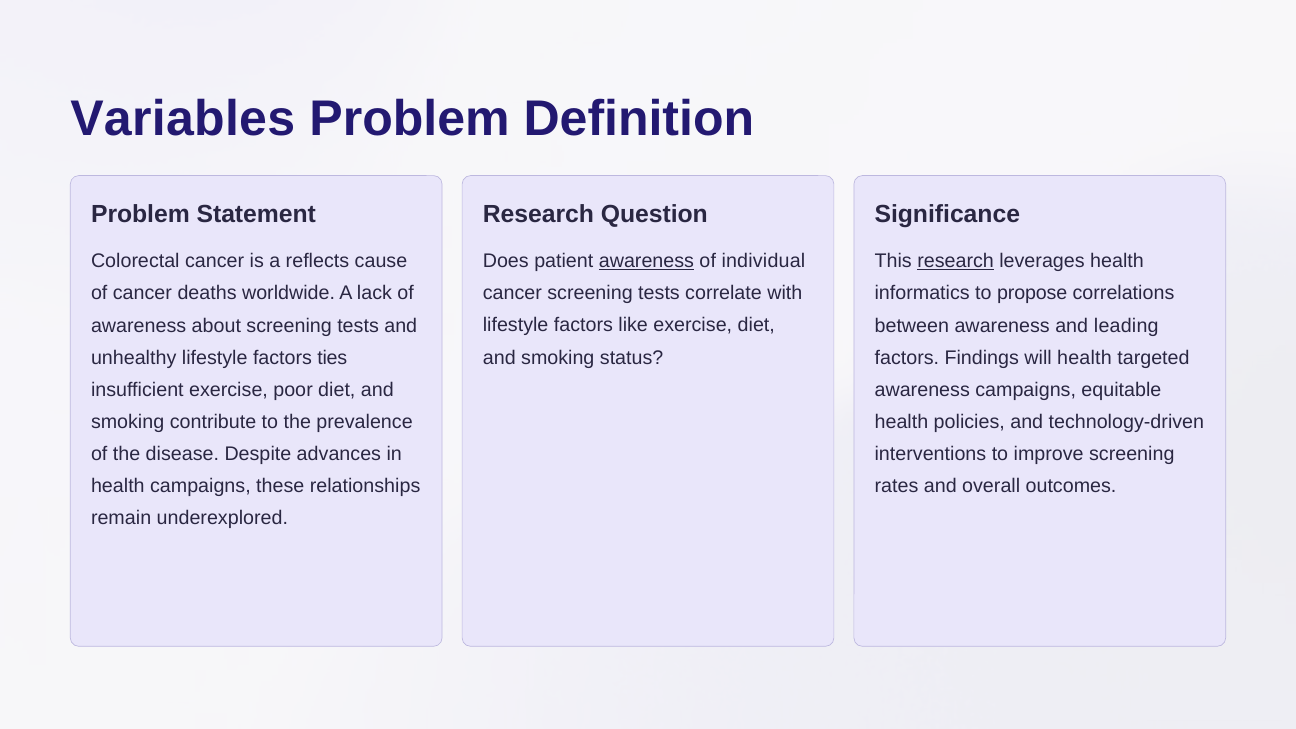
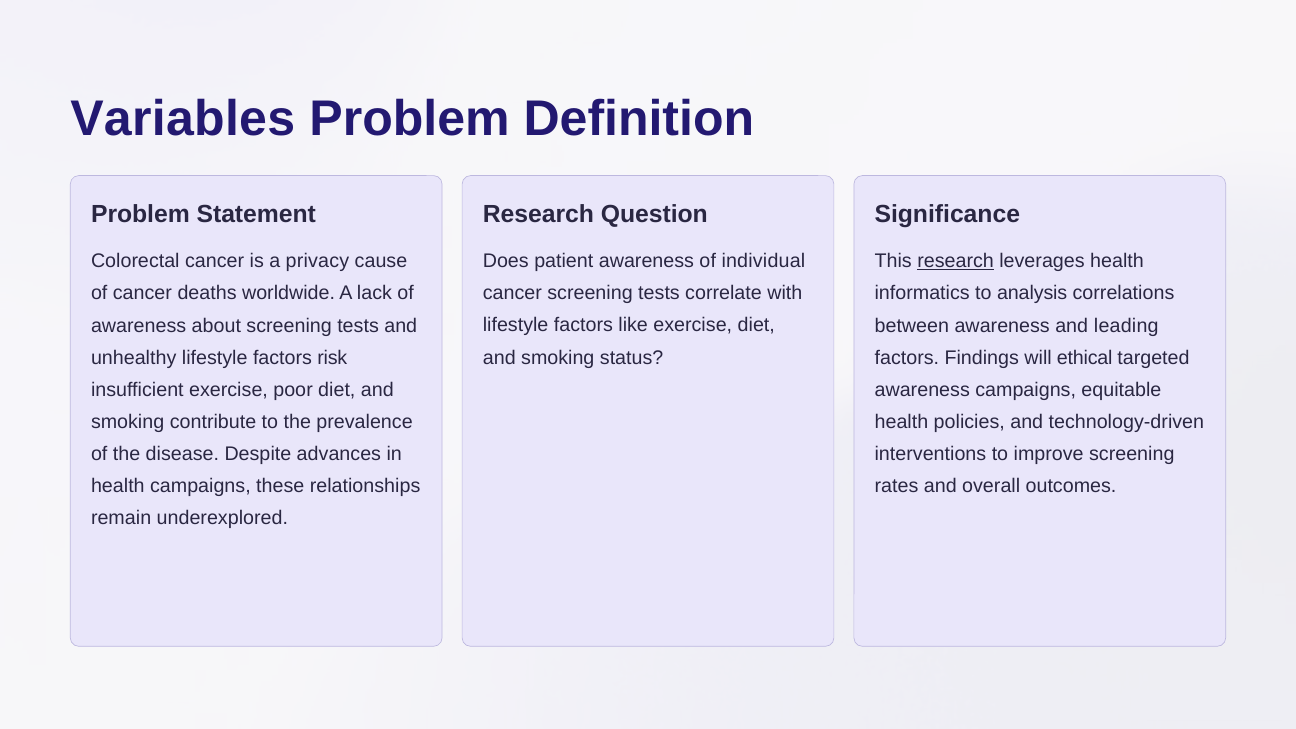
reflects: reflects -> privacy
awareness at (646, 261) underline: present -> none
propose: propose -> analysis
ties: ties -> risk
will health: health -> ethical
